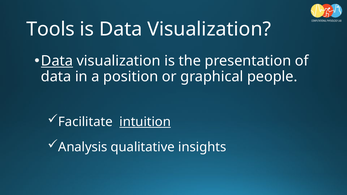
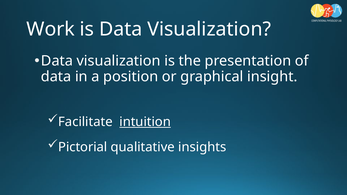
Tools: Tools -> Work
Data at (57, 61) underline: present -> none
people: people -> insight
Analysis: Analysis -> Pictorial
